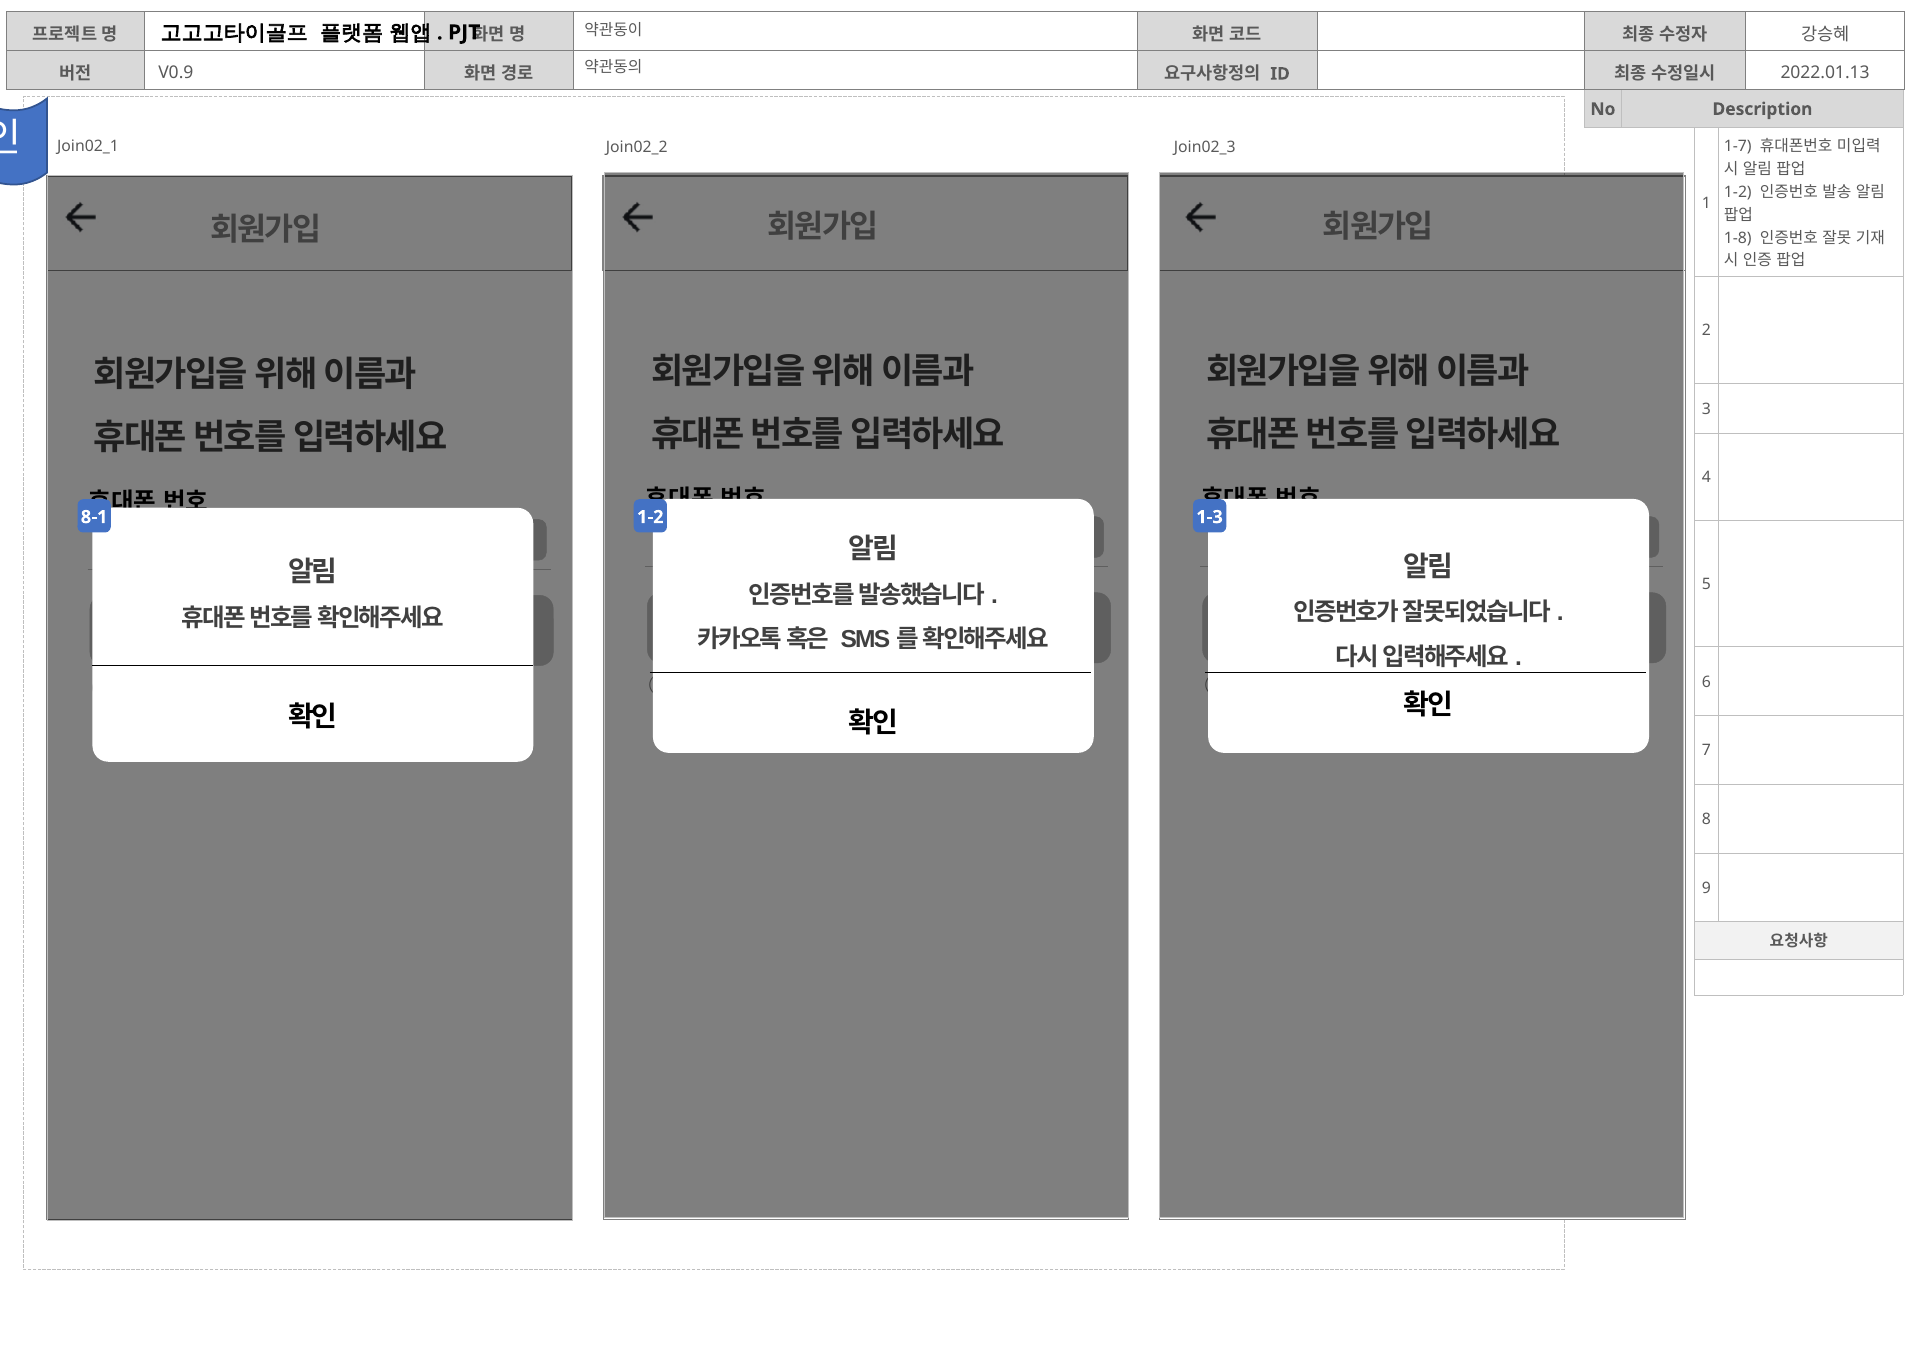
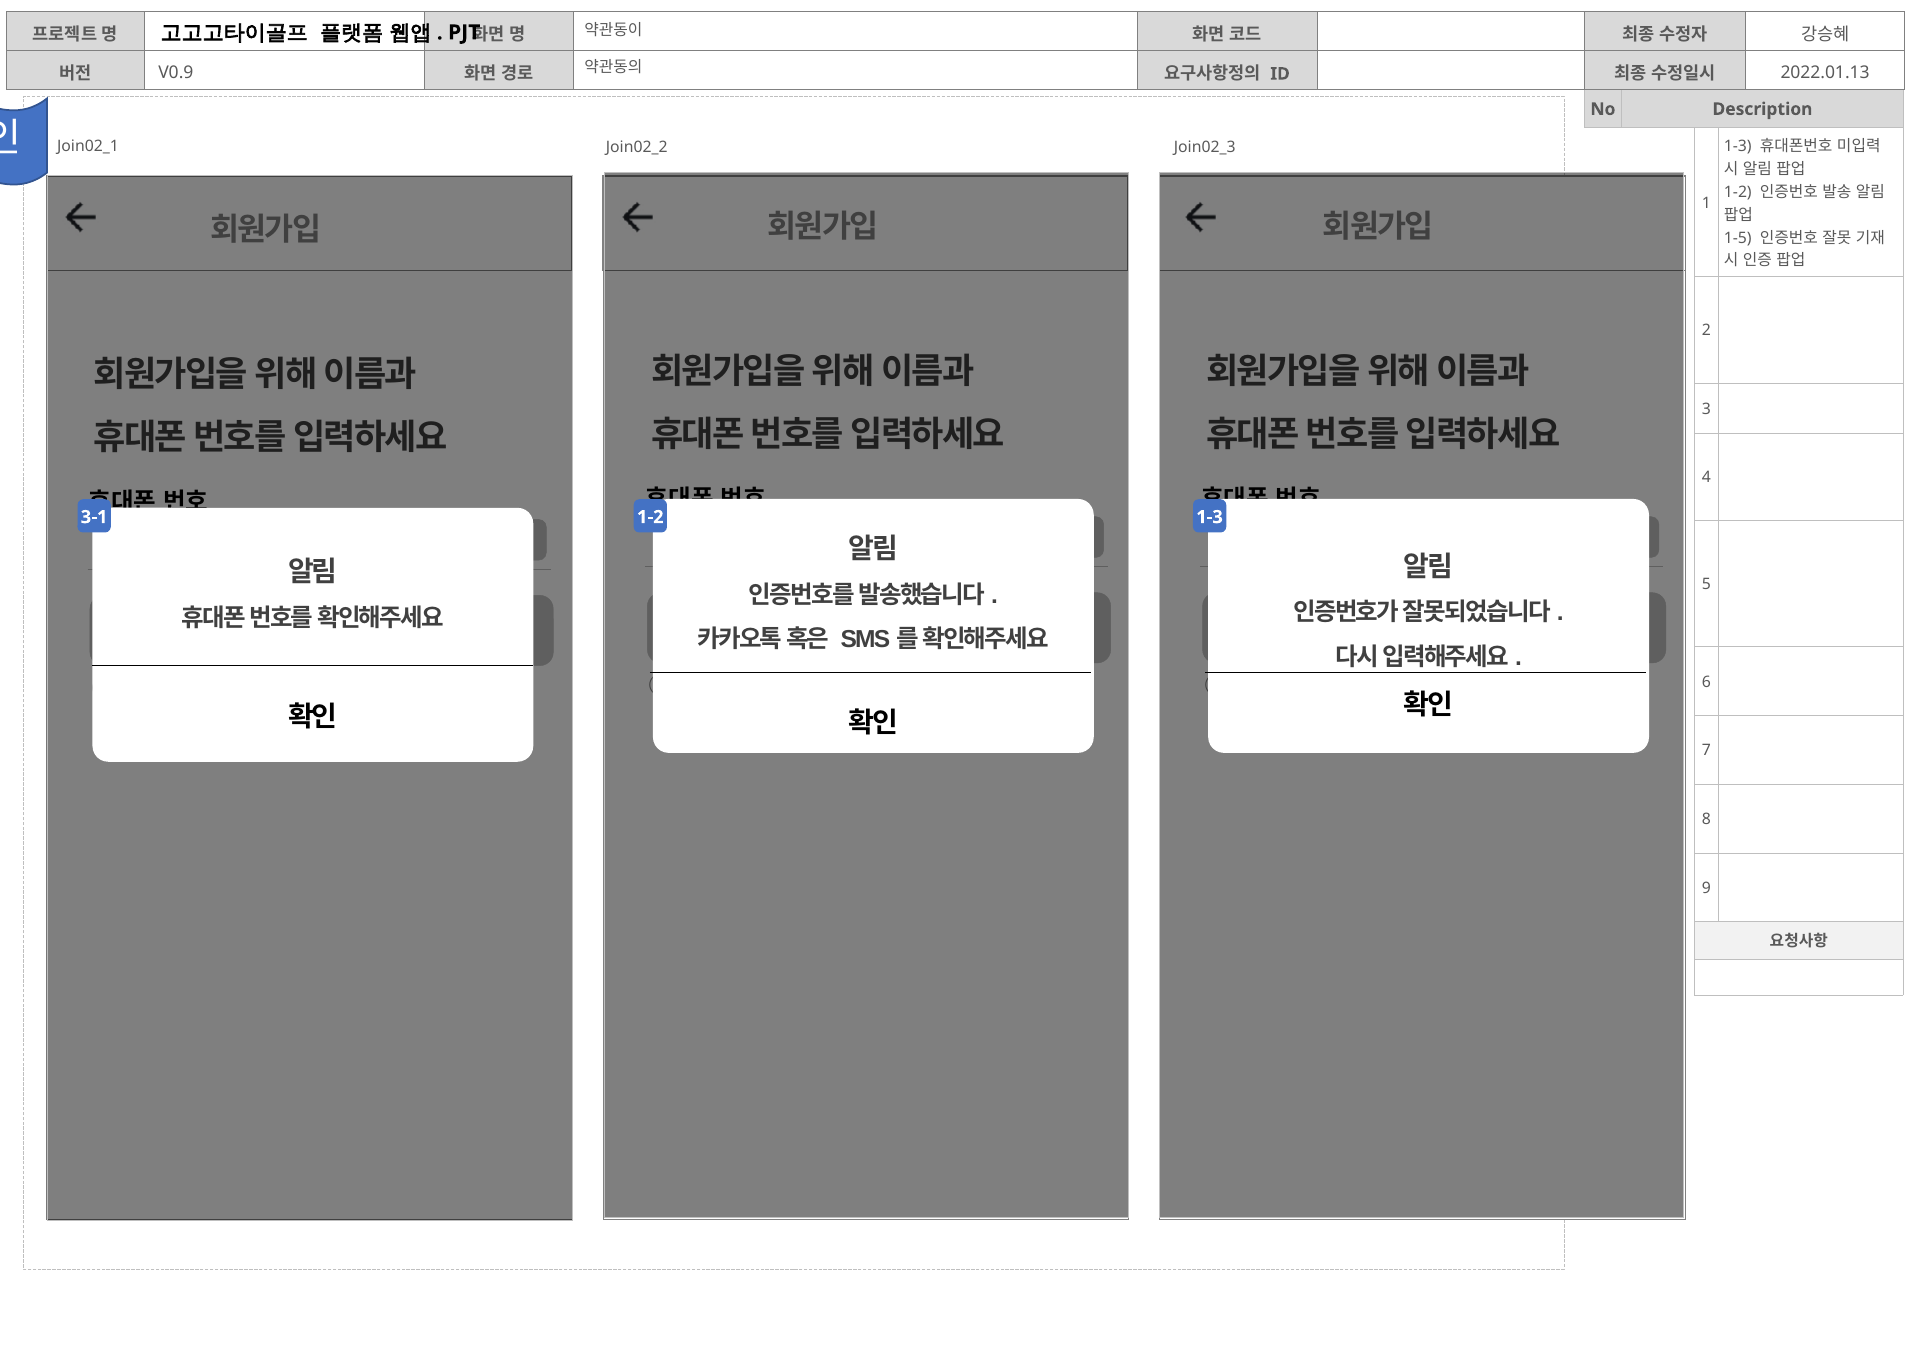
1-7 at (1738, 146): 1-7 -> 1-3
1-8: 1-8 -> 1-5
8-1: 8-1 -> 3-1
